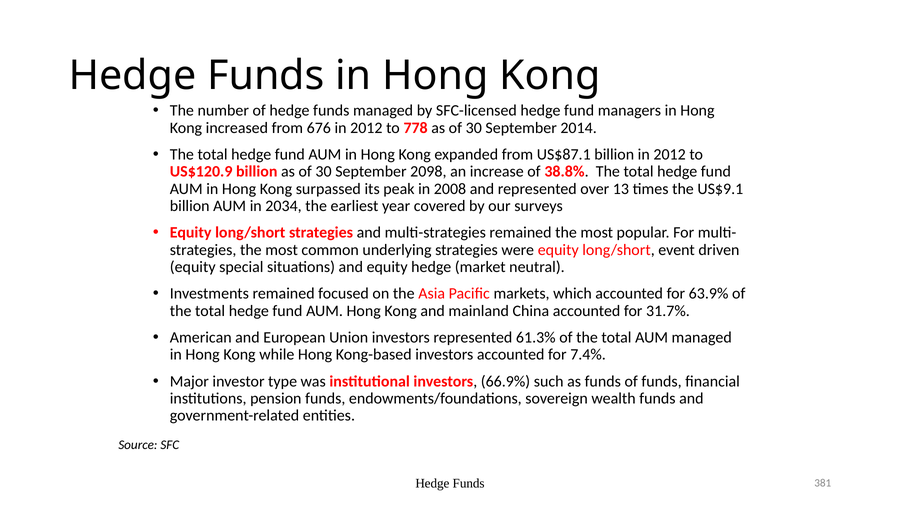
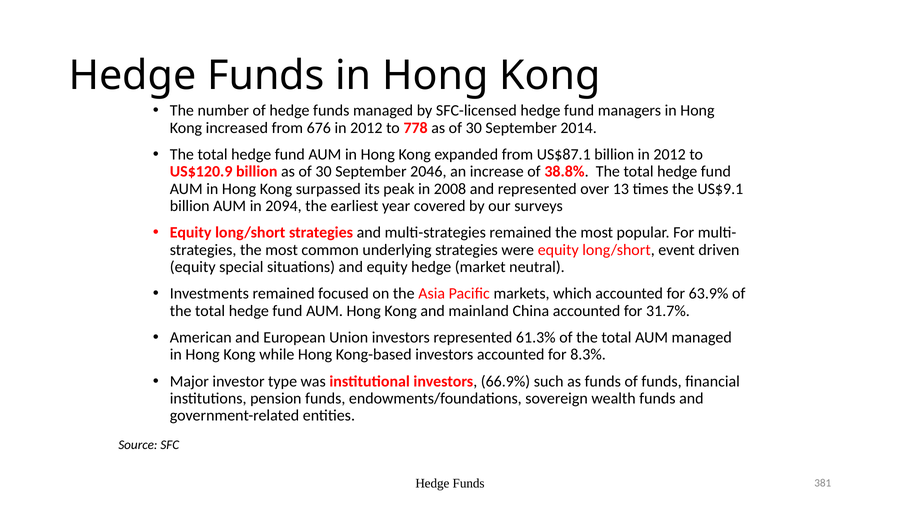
2098: 2098 -> 2046
2034: 2034 -> 2094
7.4%: 7.4% -> 8.3%
